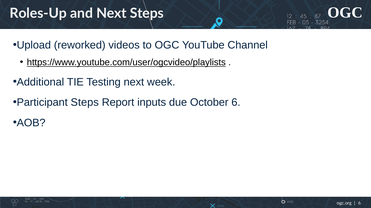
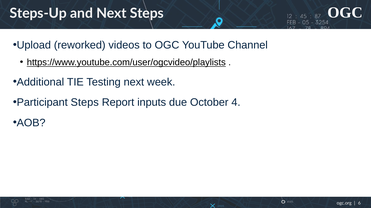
Roles-Up: Roles-Up -> Steps-Up
October 6: 6 -> 4
